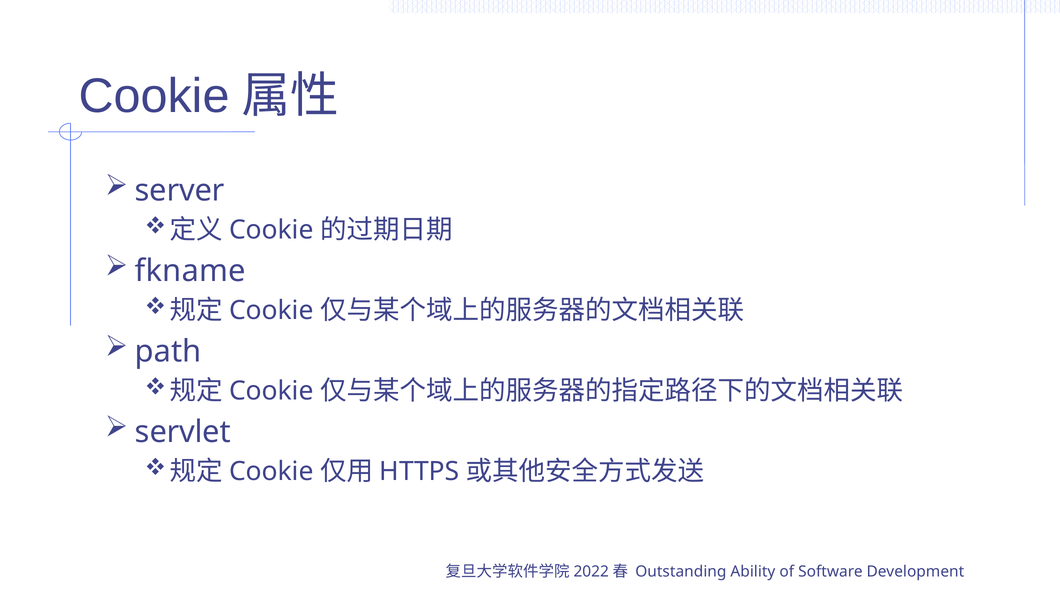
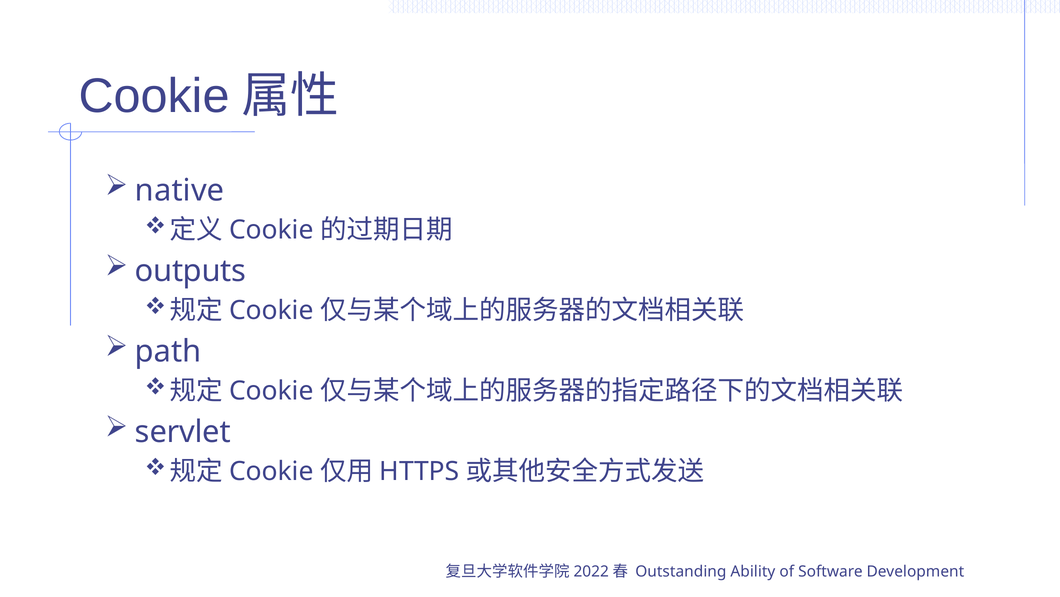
server: server -> native
fkname: fkname -> outputs
